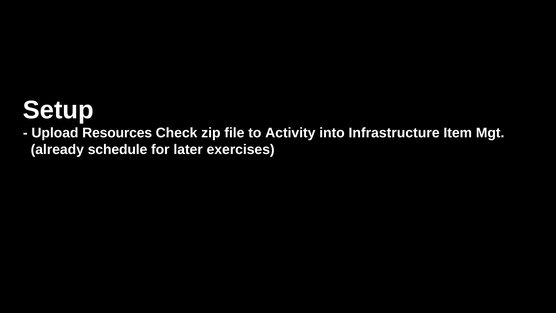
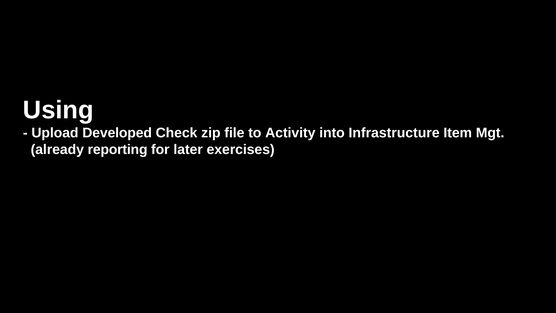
Setup: Setup -> Using
Resources: Resources -> Developed
schedule: schedule -> reporting
